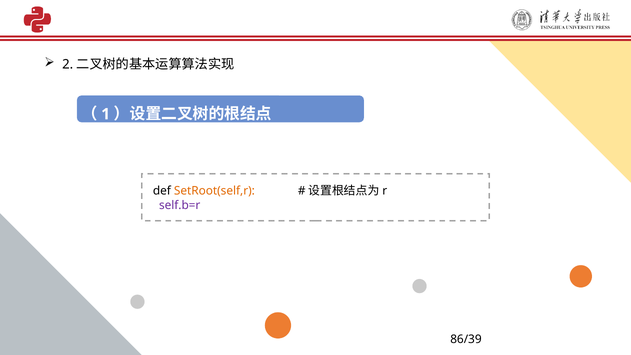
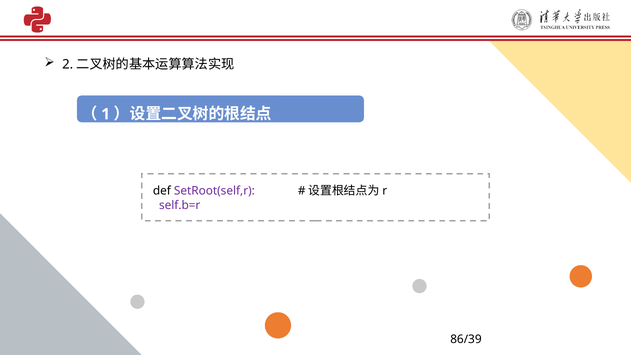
SetRoot(self,r colour: orange -> purple
